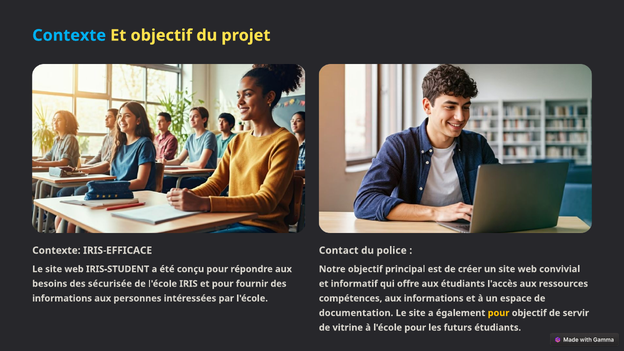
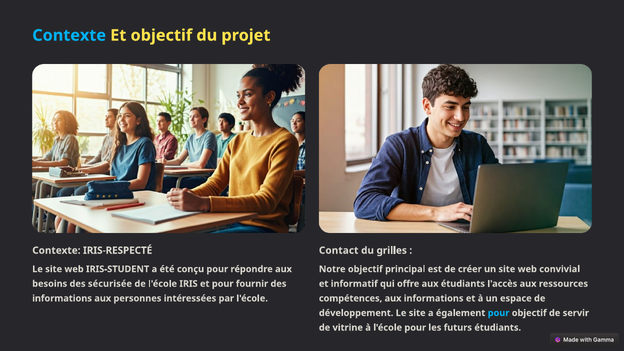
IRIS-EFFICACE: IRIS-EFFICACE -> IRIS-RESPECTÉ
police: police -> grilles
documentation: documentation -> développement
pour at (499, 313) colour: yellow -> light blue
